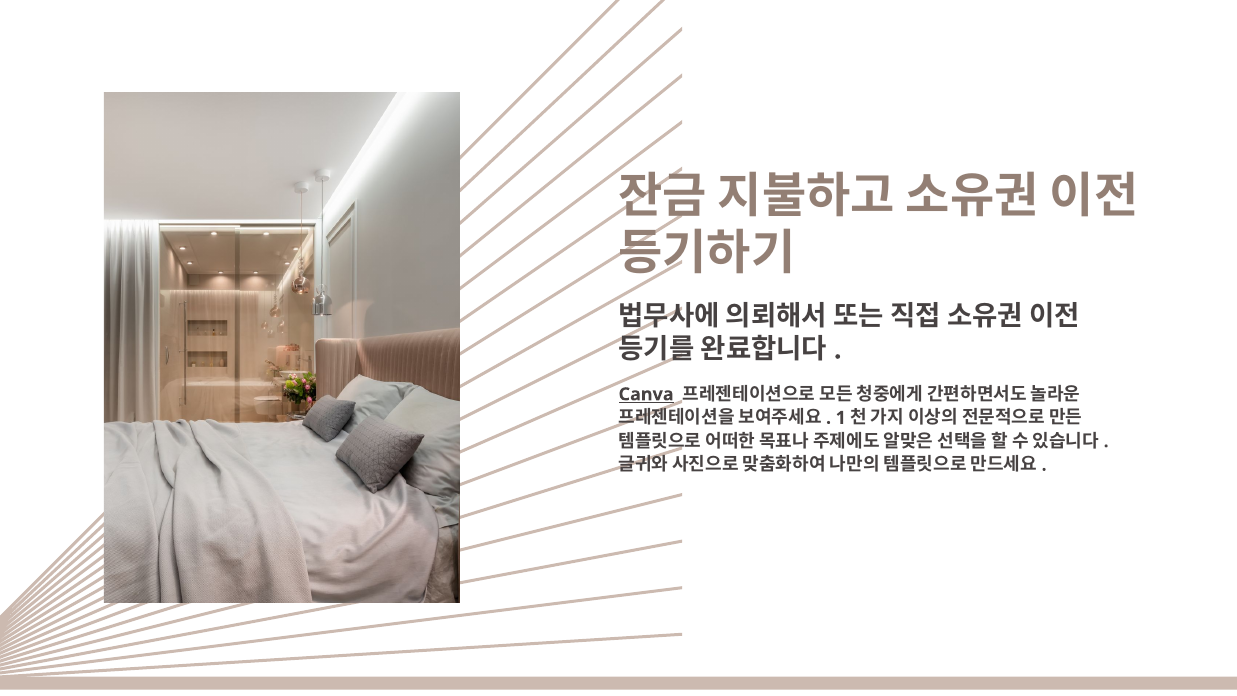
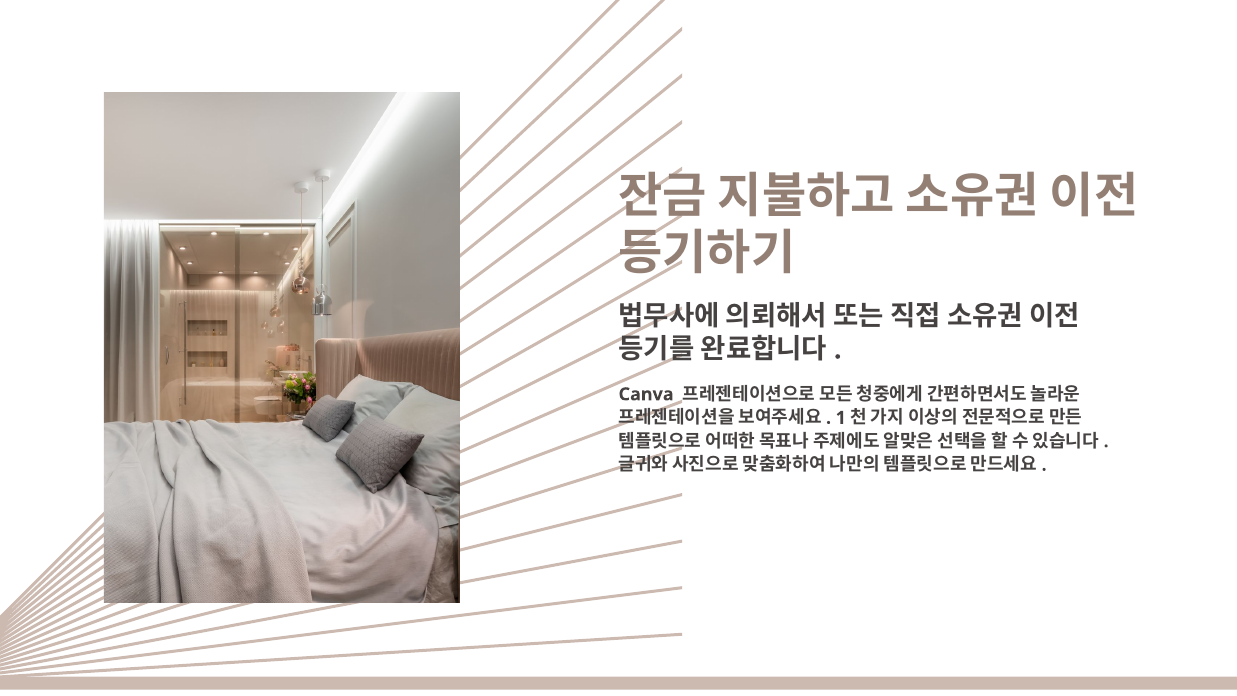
Canva underline: present -> none
